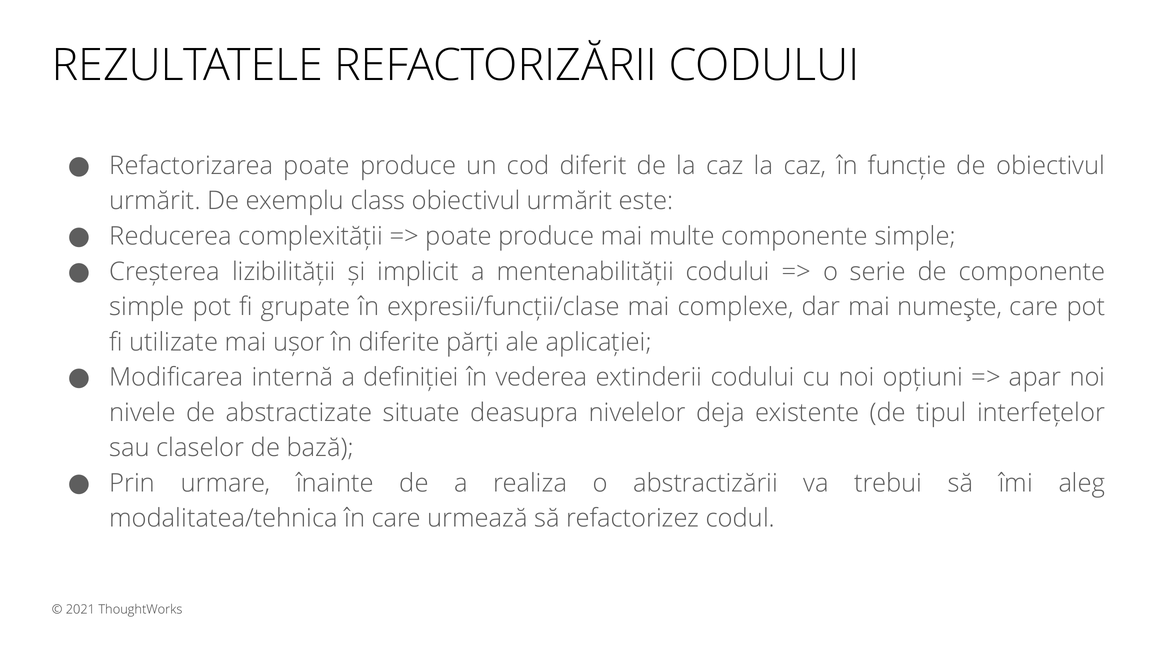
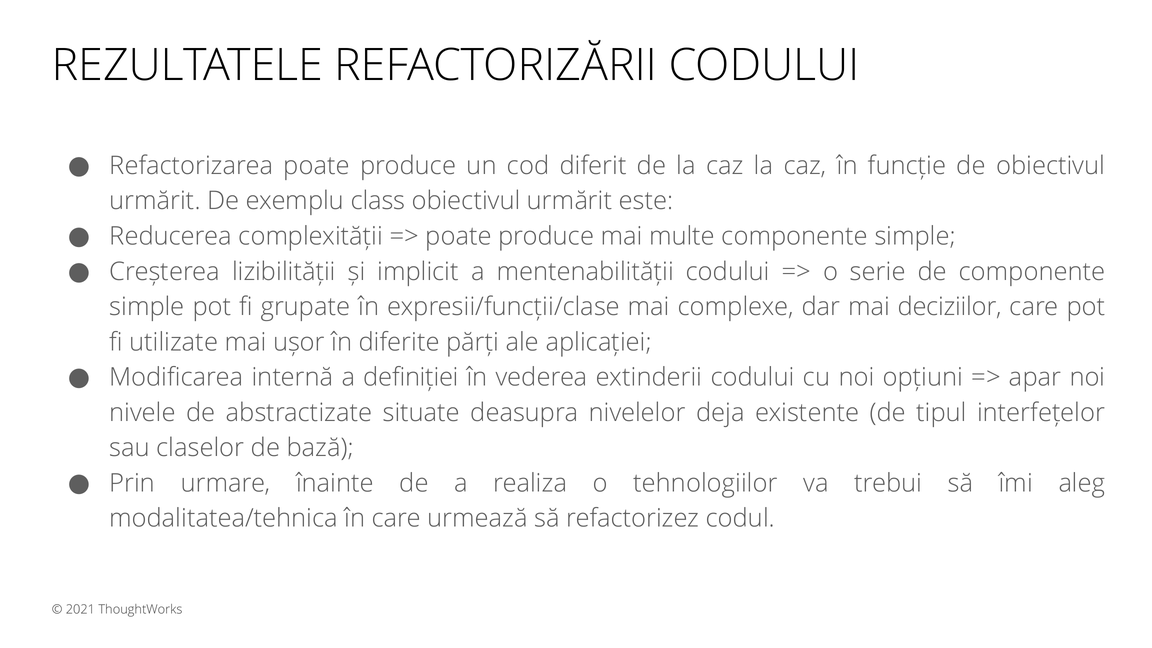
numeşte: numeşte -> deciziilor
abstractizării: abstractizării -> tehnologiilor
